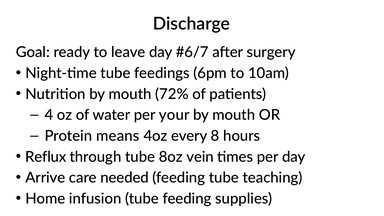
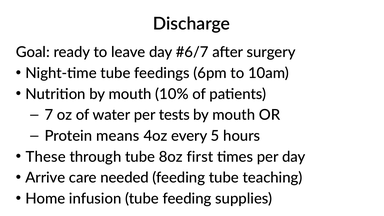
72%: 72% -> 10%
4: 4 -> 7
your: your -> tests
8: 8 -> 5
Reflux: Reflux -> These
vein: vein -> first
